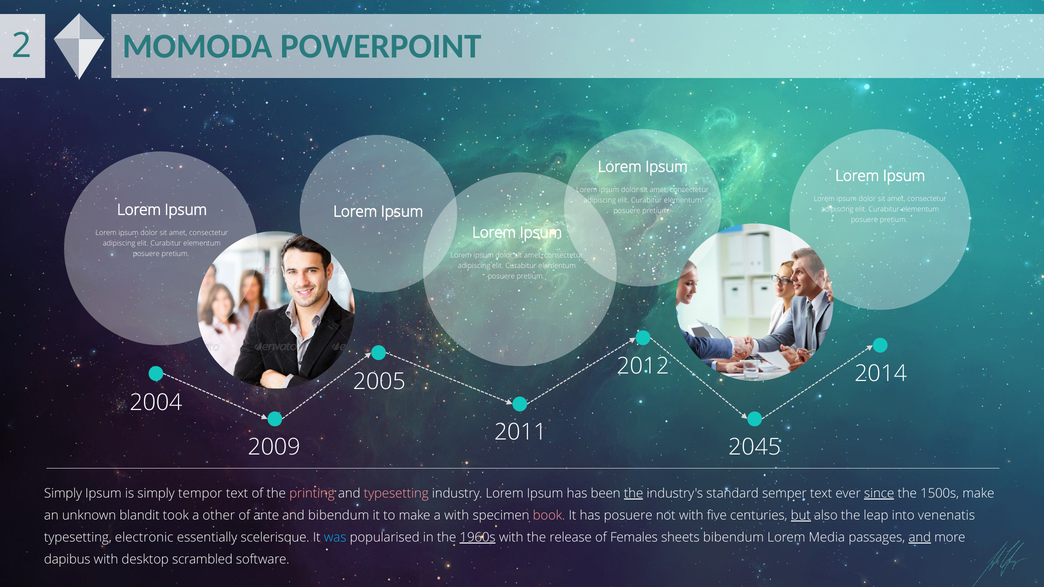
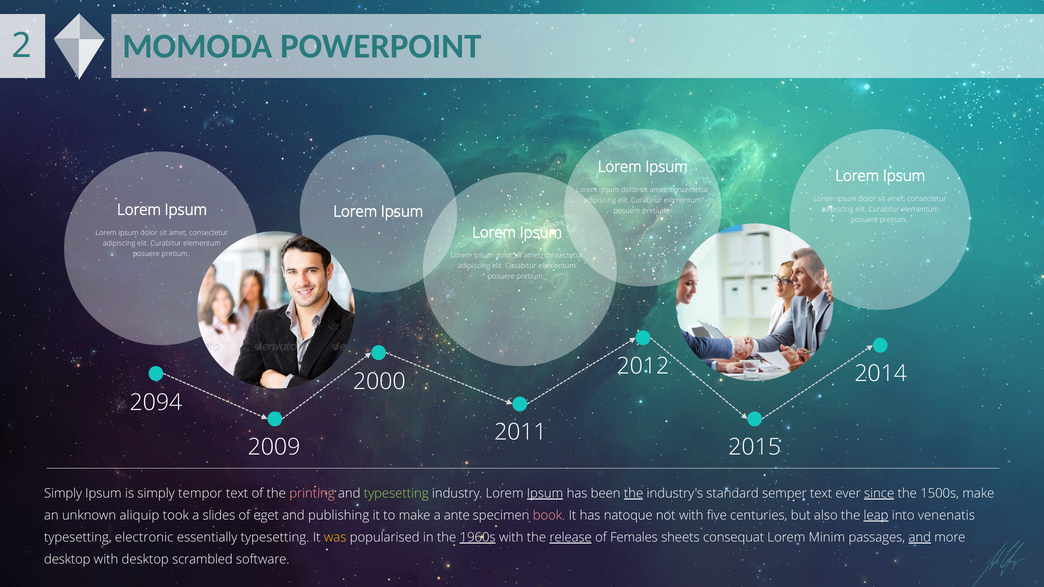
2005: 2005 -> 2000
2004: 2004 -> 2094
2045: 2045 -> 2015
typesetting at (396, 494) colour: pink -> light green
Ipsum at (545, 494) underline: none -> present
blandit: blandit -> aliquip
other: other -> slides
ante: ante -> eget
and bibendum: bibendum -> publishing
a with: with -> ante
has posuere: posuere -> natoque
but underline: present -> none
leap underline: none -> present
essentially scelerisque: scelerisque -> typesetting
was colour: light blue -> yellow
release underline: none -> present
sheets bibendum: bibendum -> consequat
Media: Media -> Minim
dapibus at (67, 560): dapibus -> desktop
